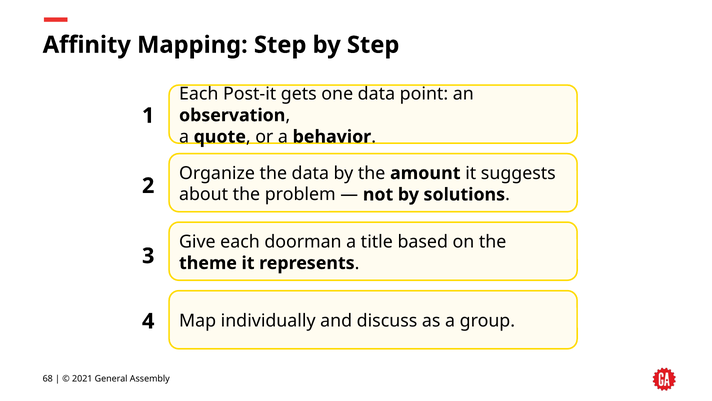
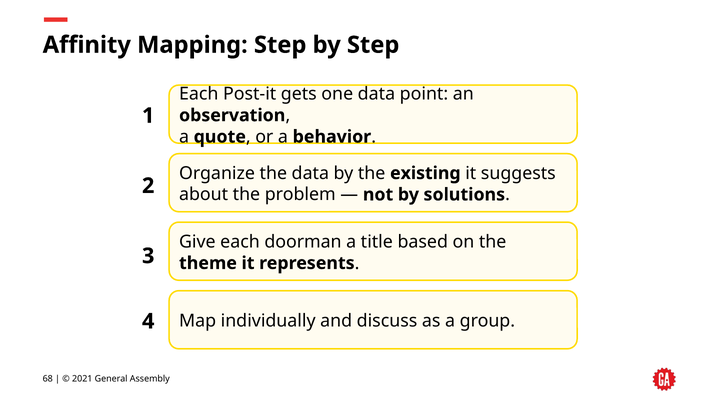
amount: amount -> existing
